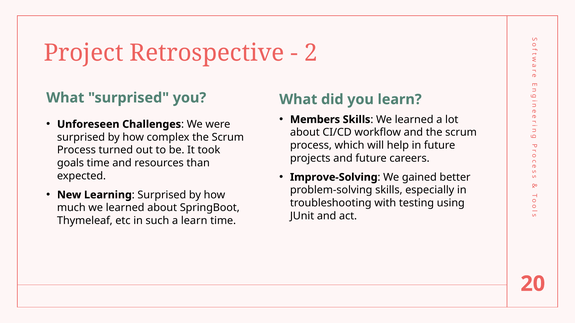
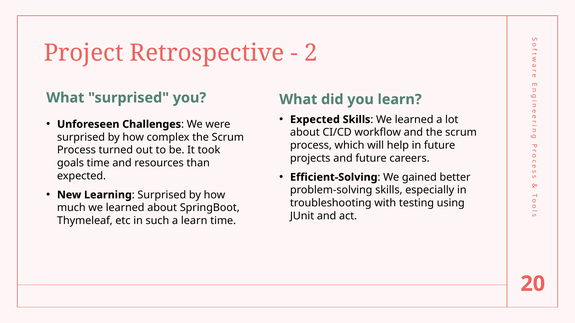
Members at (315, 120): Members -> Expected
Improve-Solving: Improve-Solving -> Efficient-Solving
